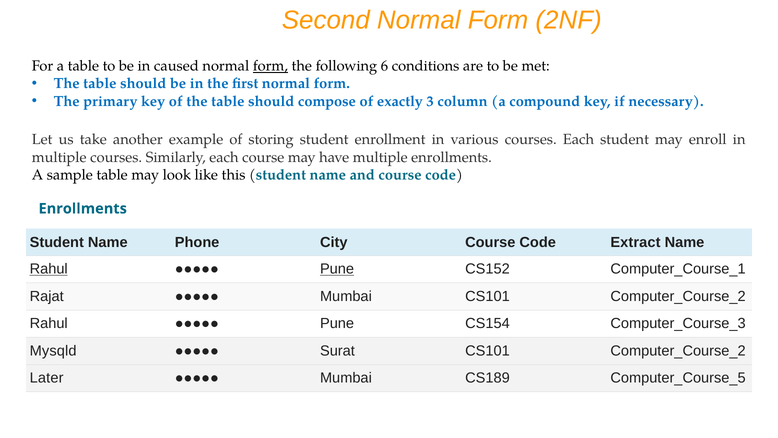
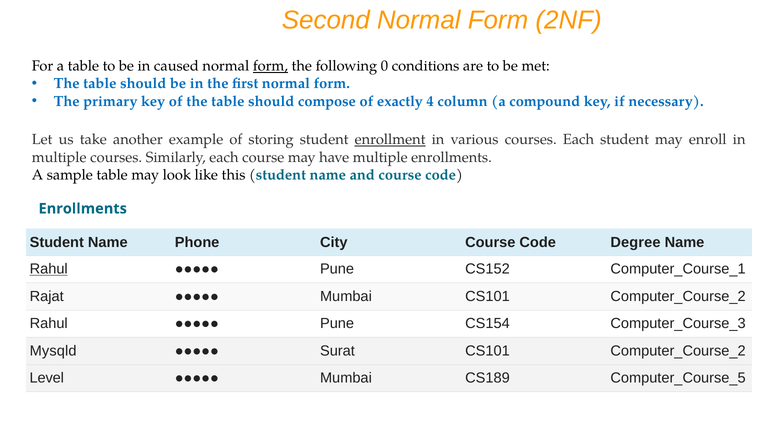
6: 6 -> 0
3: 3 -> 4
enrollment underline: none -> present
Extract: Extract -> Degree
Pune at (337, 269) underline: present -> none
Later: Later -> Level
